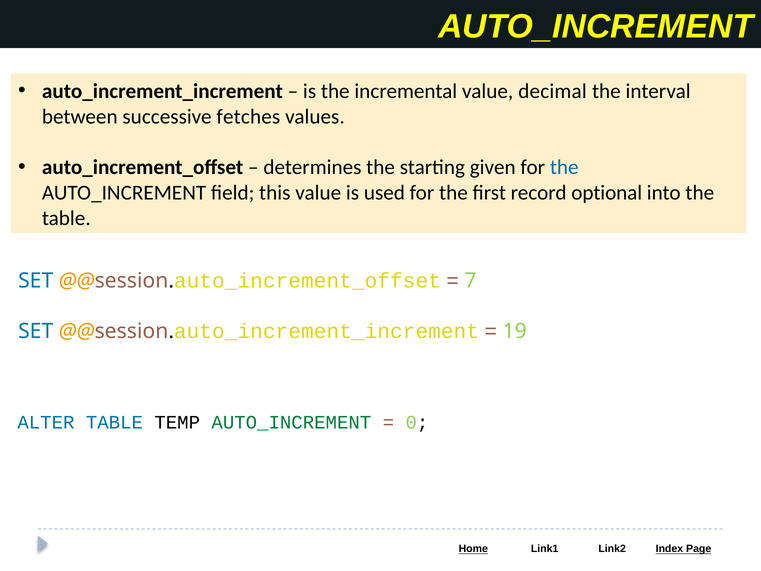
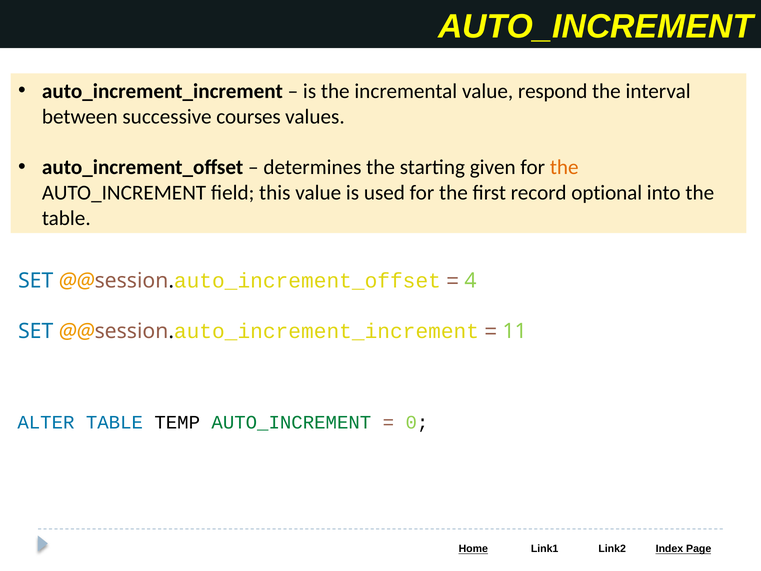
decimal: decimal -> respond
fetches: fetches -> courses
the at (564, 167) colour: blue -> orange
7: 7 -> 4
19: 19 -> 11
